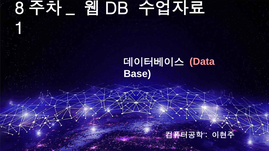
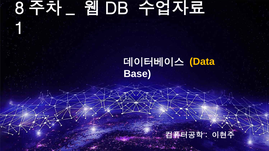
Data colour: pink -> yellow
